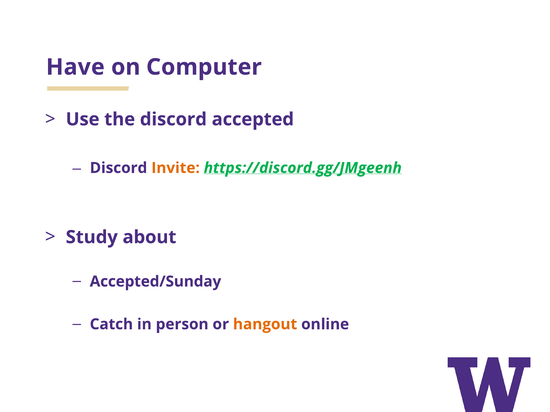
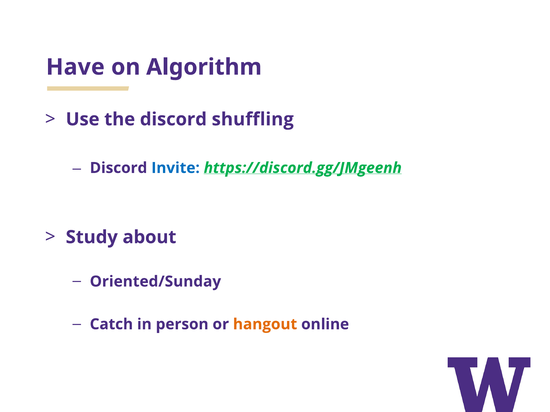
Computer: Computer -> Algorithm
accepted: accepted -> shuffling
Invite colour: orange -> blue
Accepted/Sunday: Accepted/Sunday -> Oriented/Sunday
